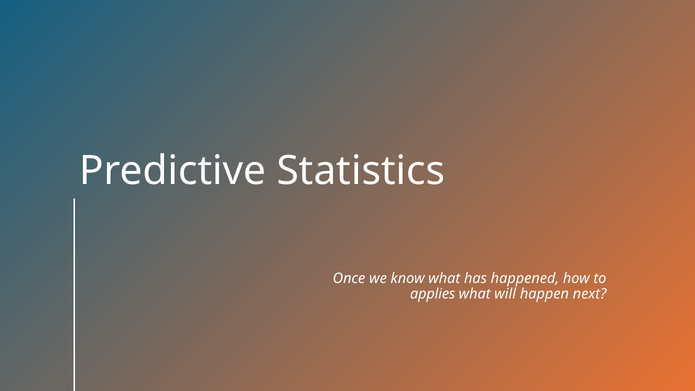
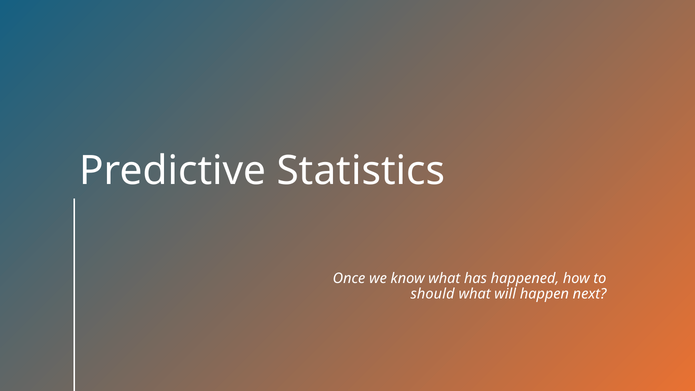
applies: applies -> should
